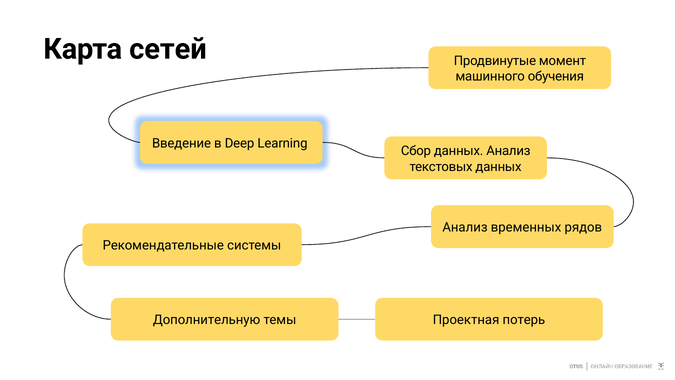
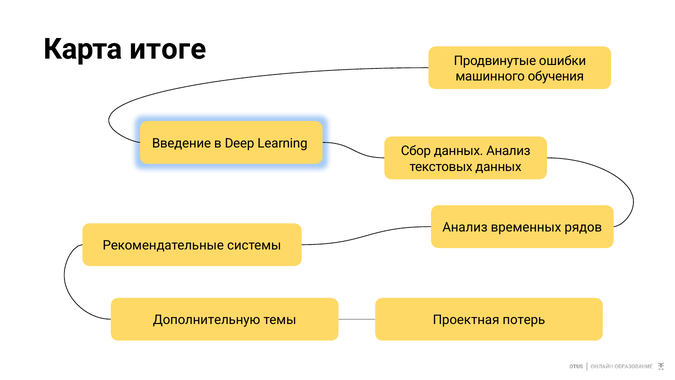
сетей: сетей -> итоге
момент: момент -> ошибки
